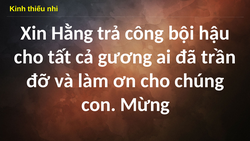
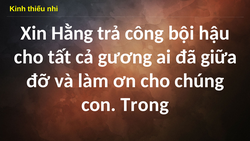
trần: trần -> giữa
Mừng: Mừng -> Trong
